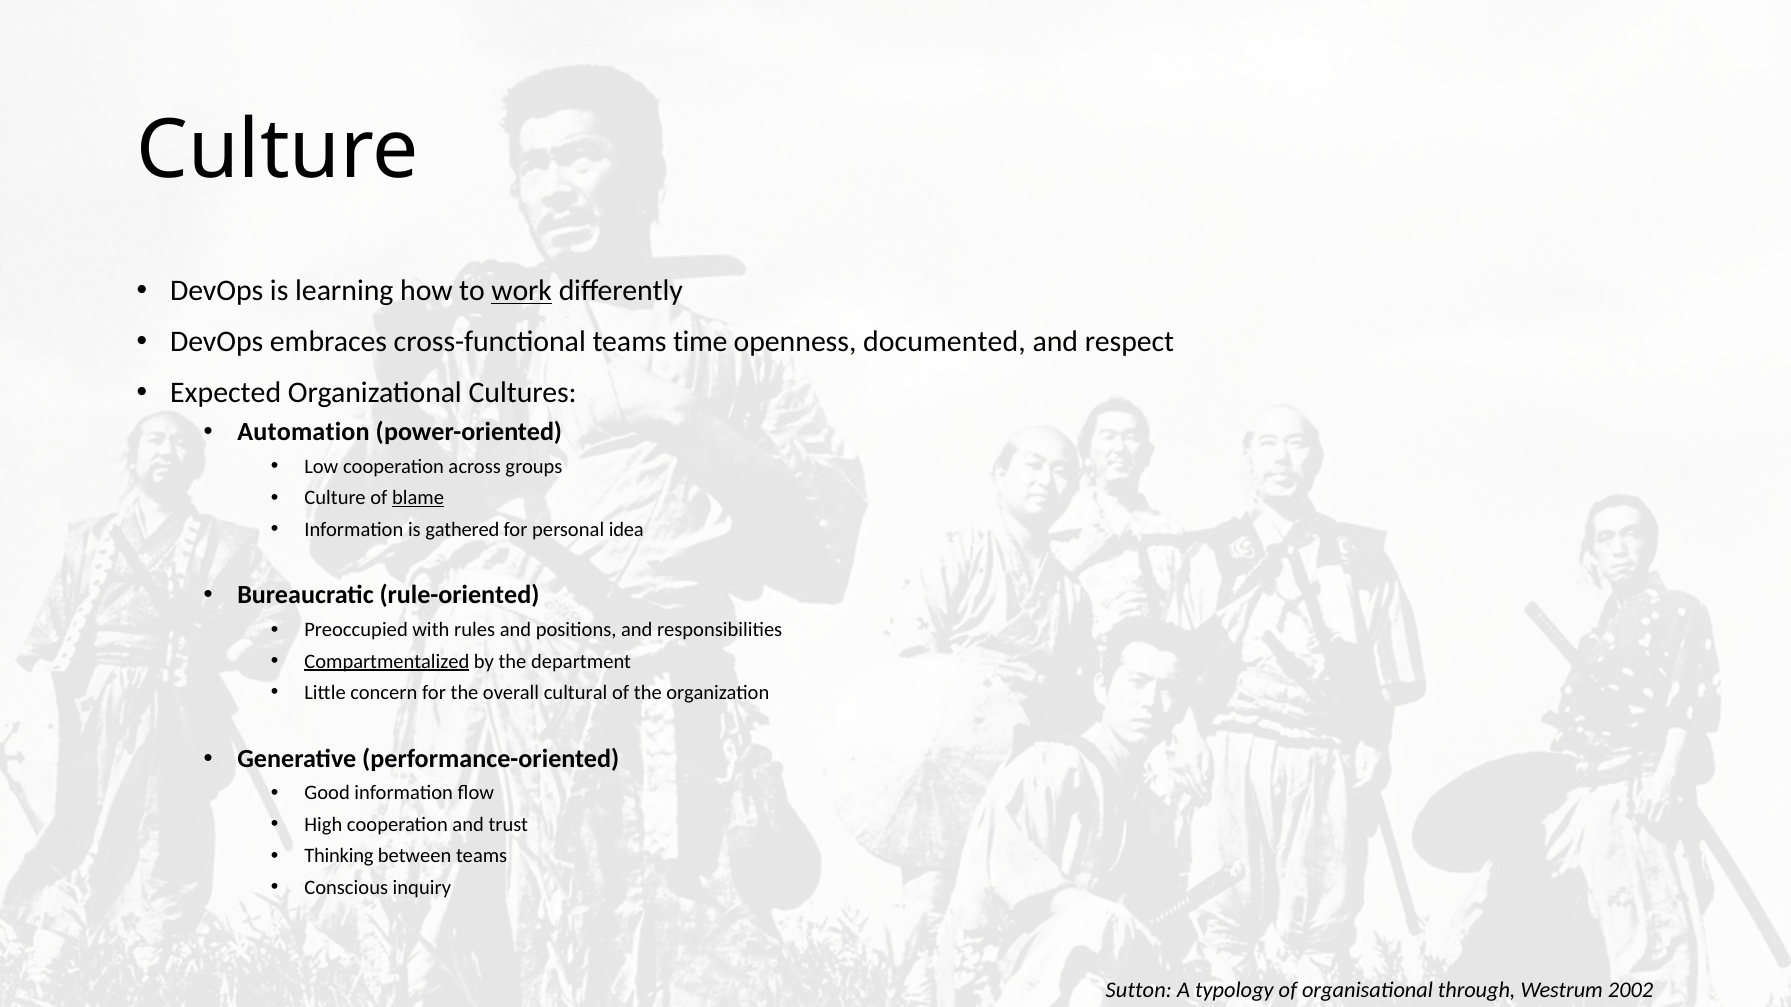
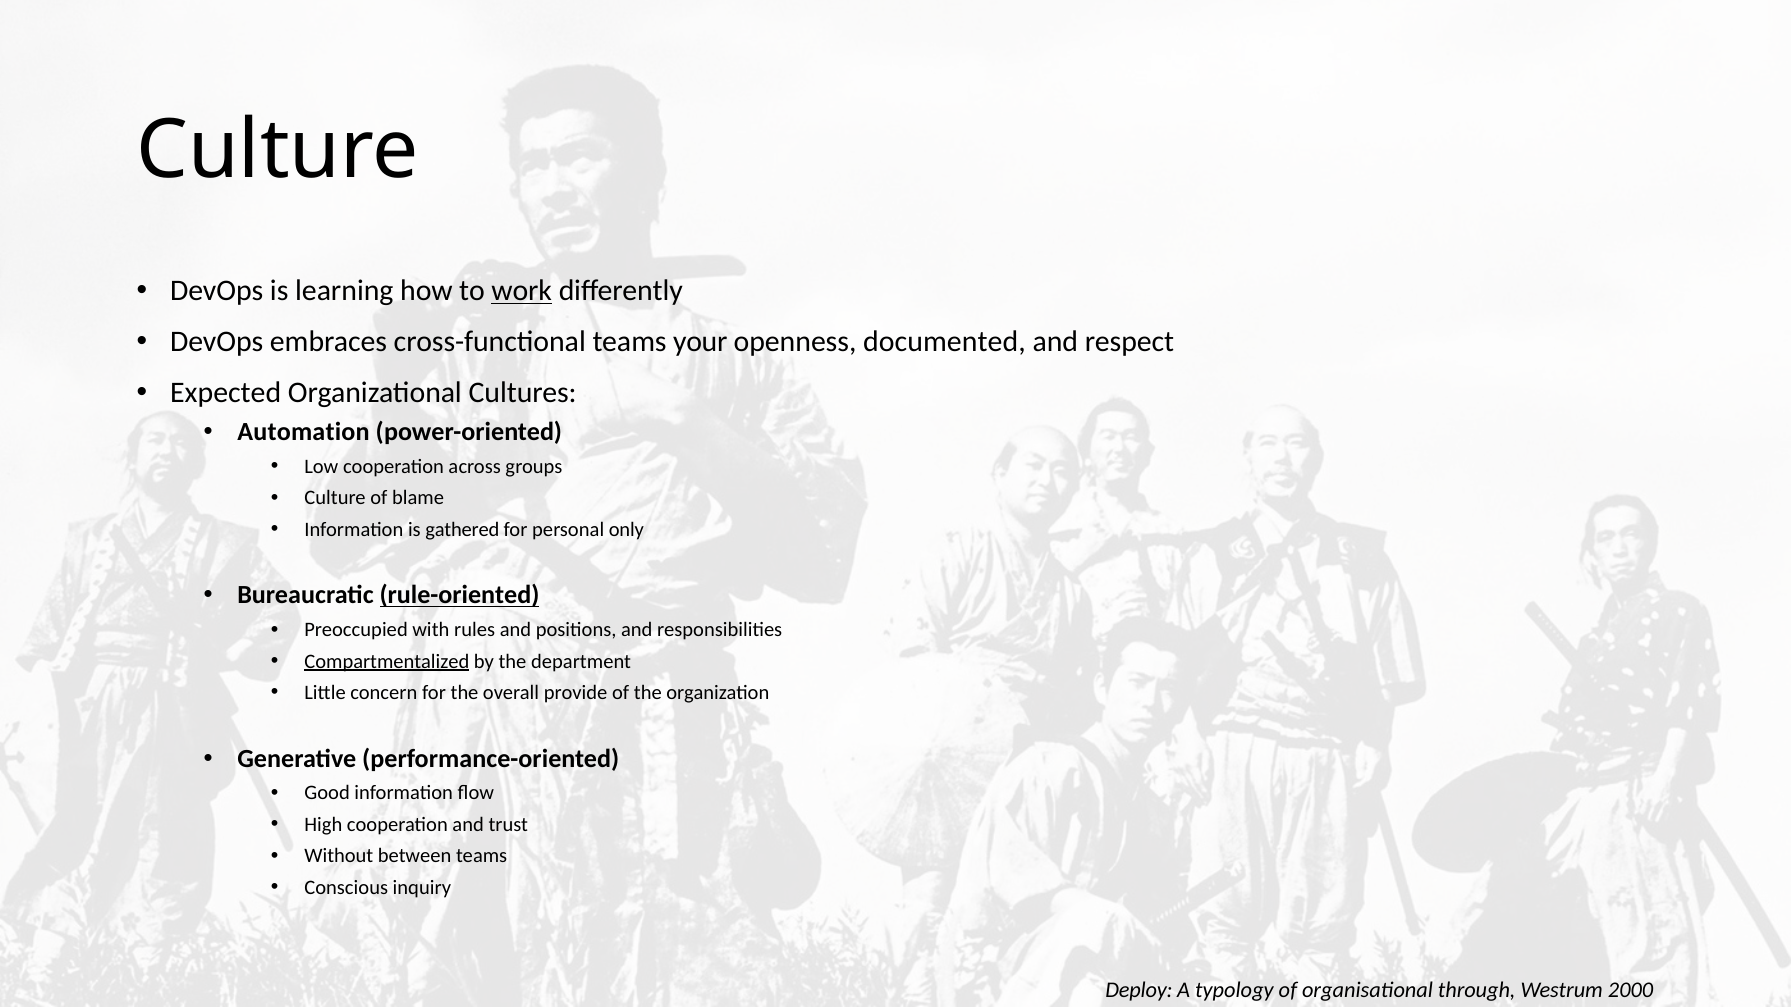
time: time -> your
blame underline: present -> none
idea: idea -> only
rule-oriented underline: none -> present
cultural: cultural -> provide
Thinking: Thinking -> Without
Sutton: Sutton -> Deploy
2002: 2002 -> 2000
